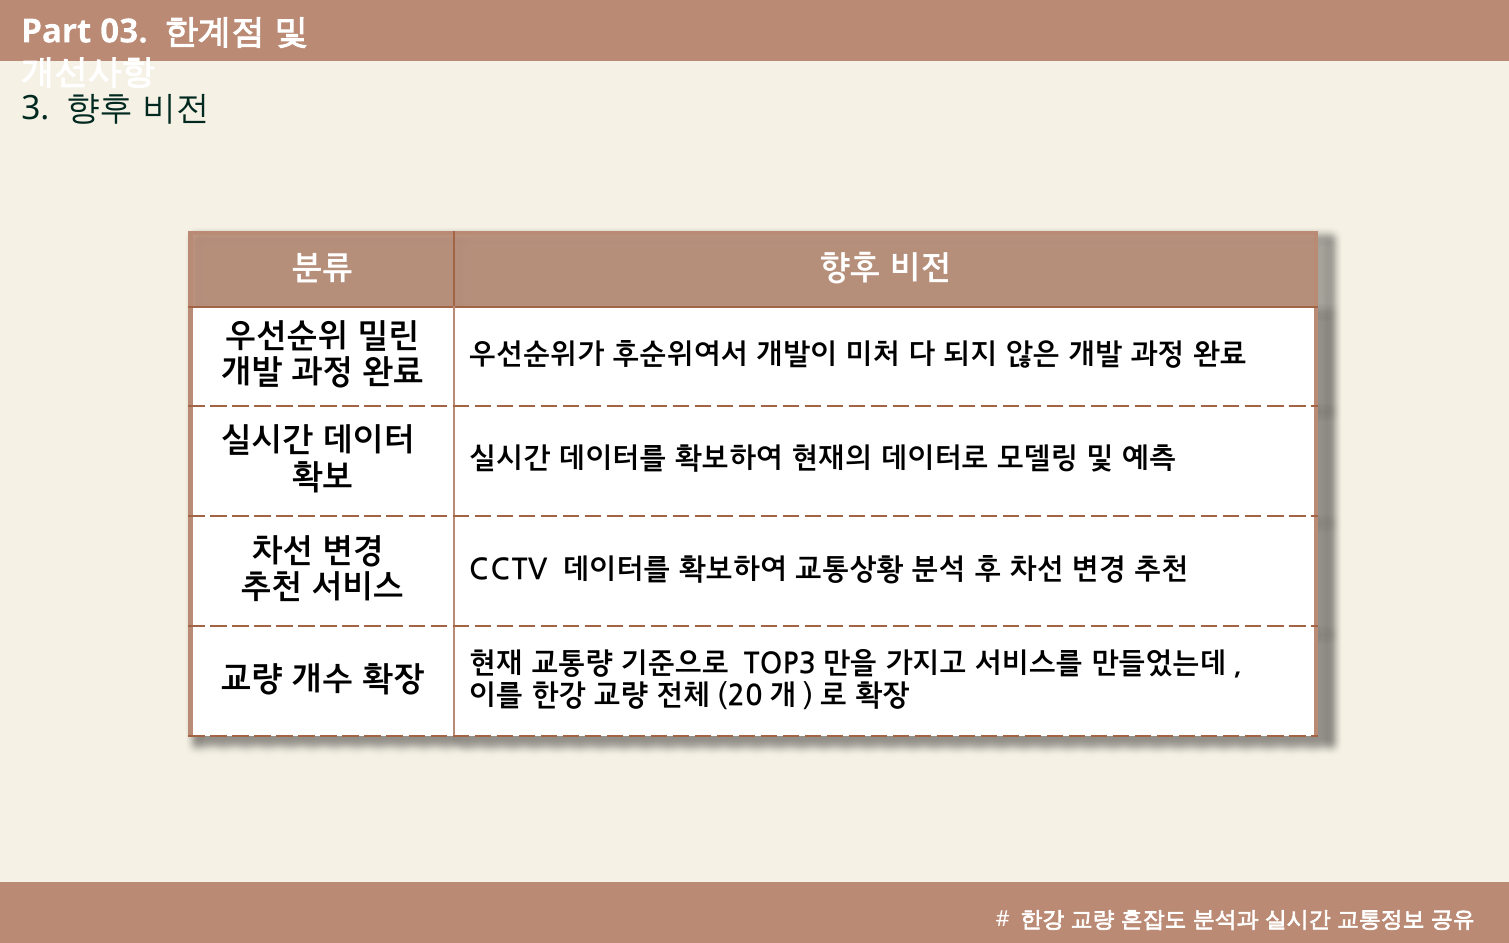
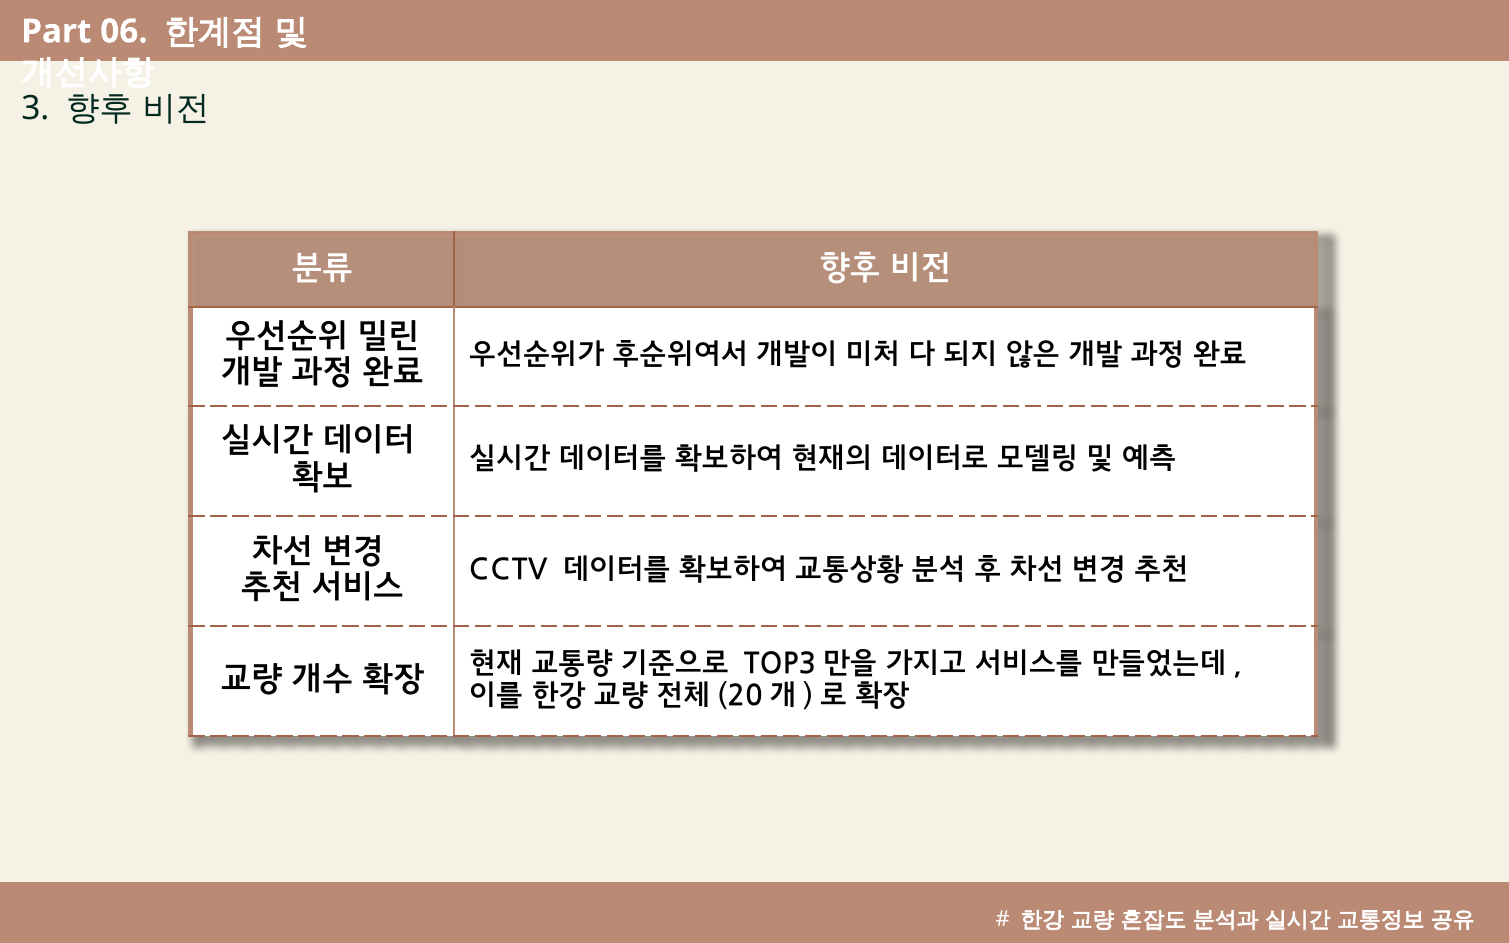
03: 03 -> 06
